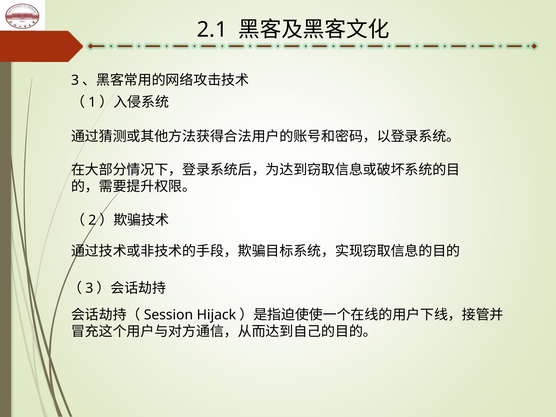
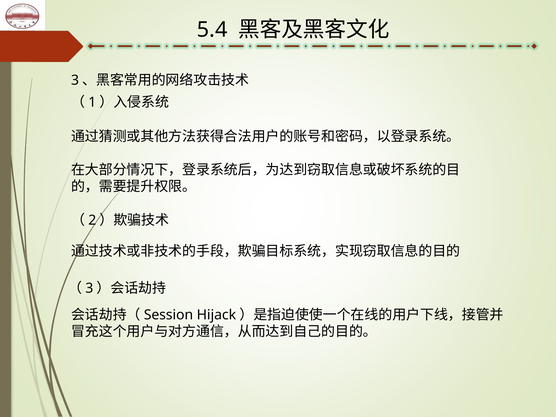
2.1: 2.1 -> 5.4
